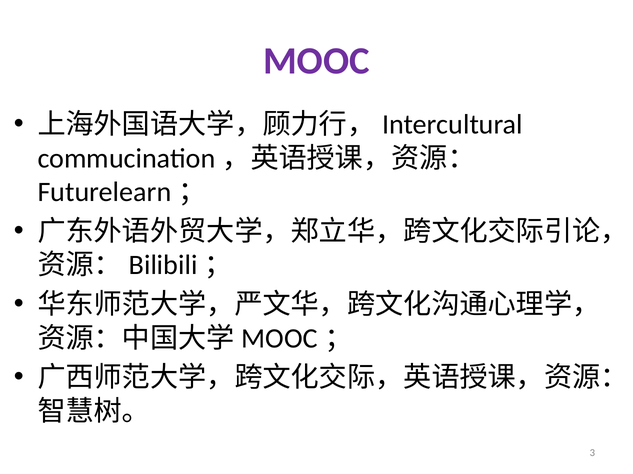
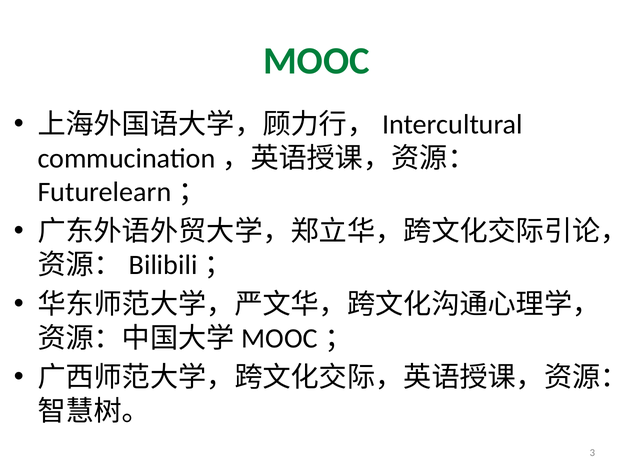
MOOC colour: purple -> green
